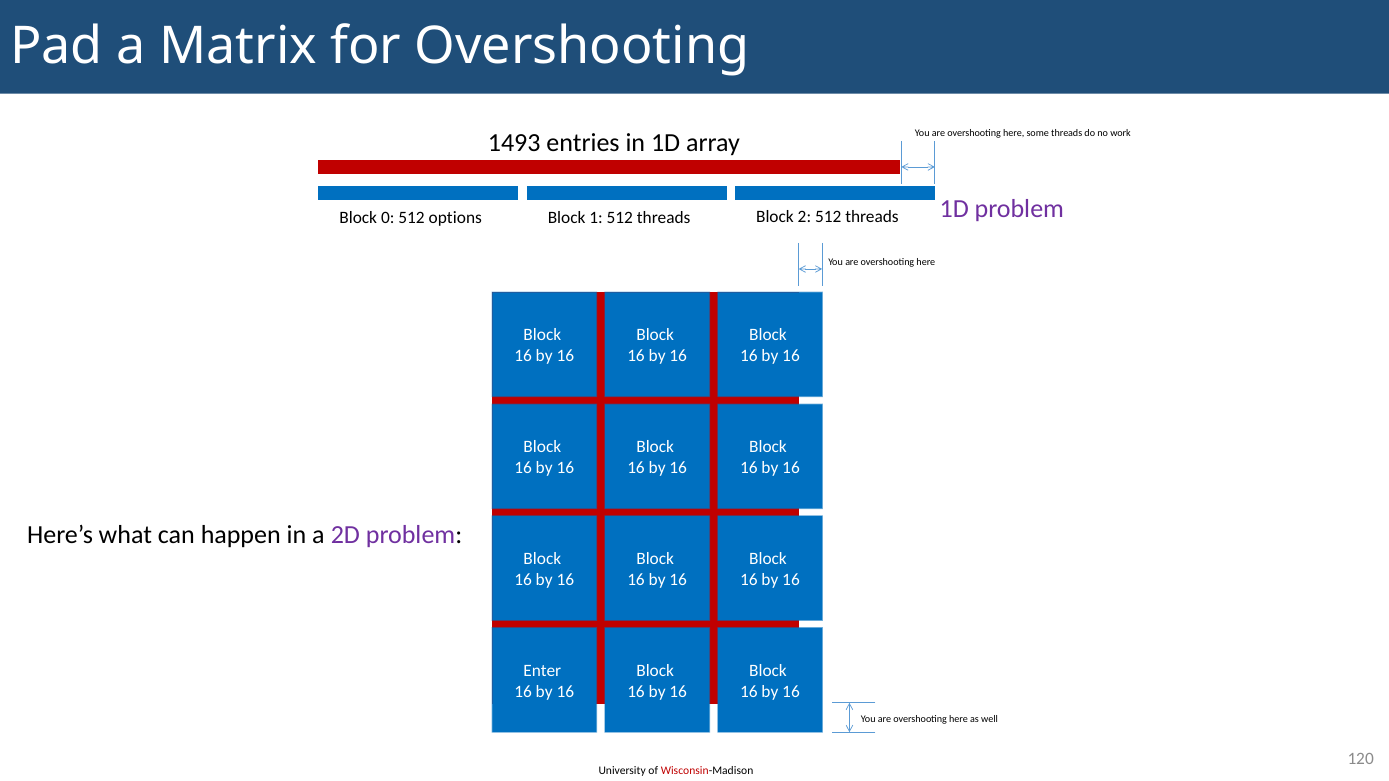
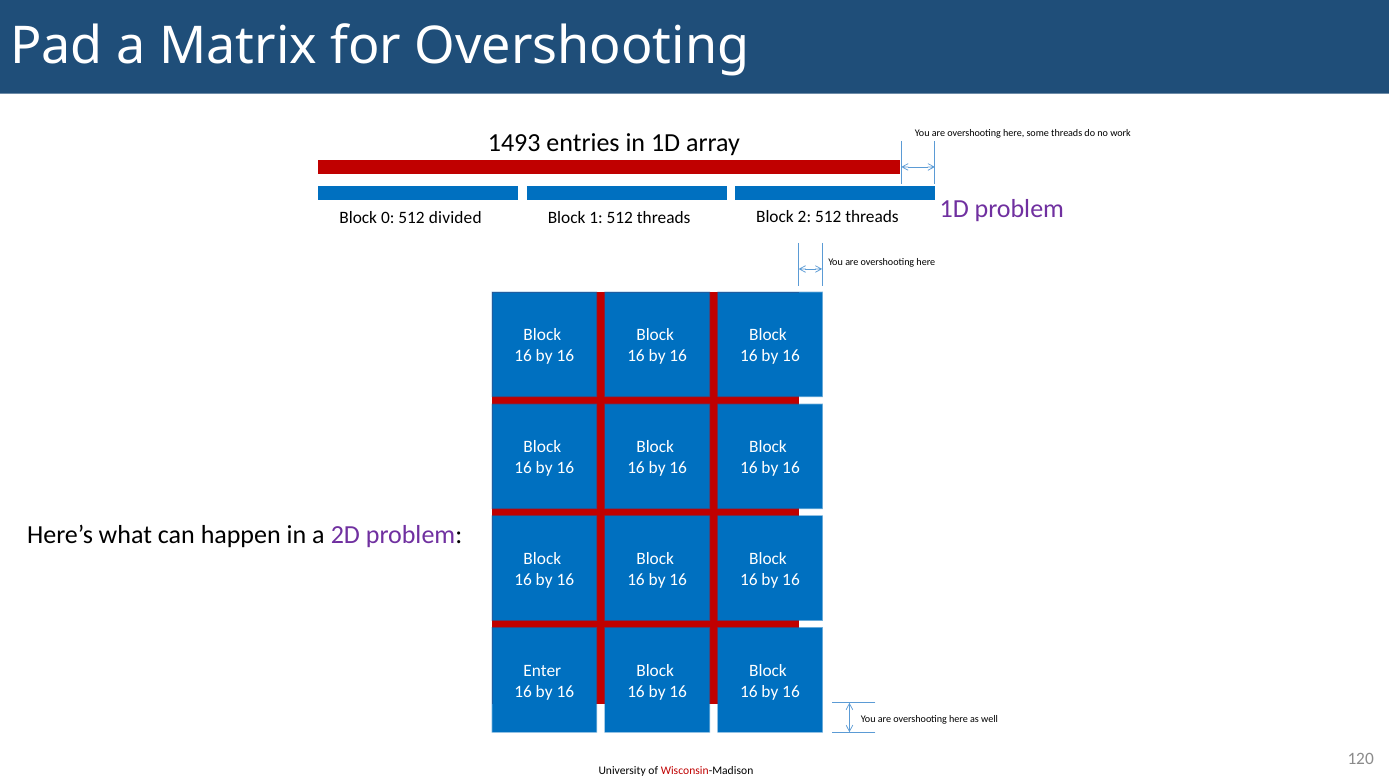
options: options -> divided
